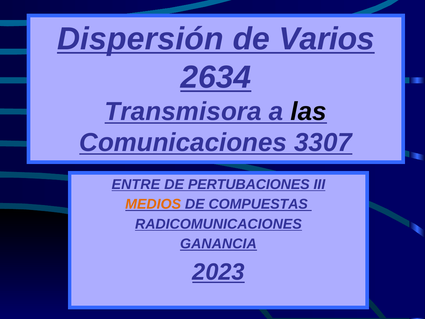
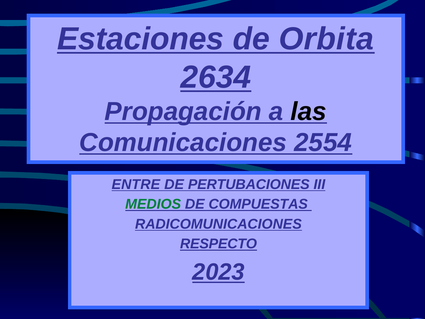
Dispersión: Dispersión -> Estaciones
Varios: Varios -> Orbita
Transmisora: Transmisora -> Propagación
3307: 3307 -> 2554
MEDIOS colour: orange -> green
GANANCIA: GANANCIA -> RESPECTO
